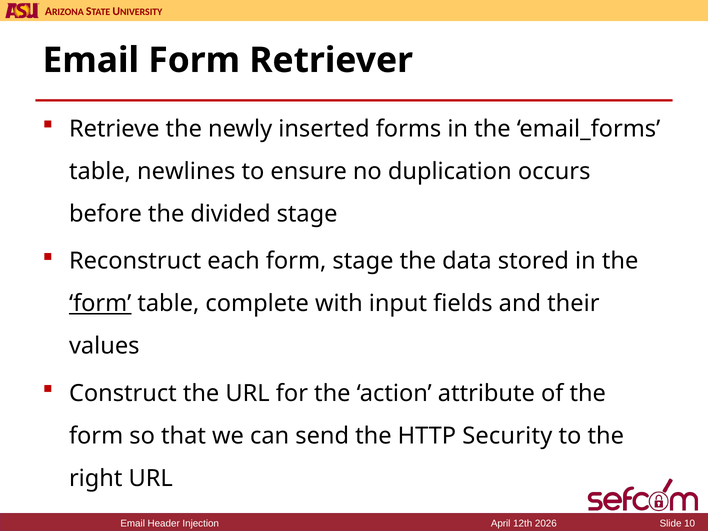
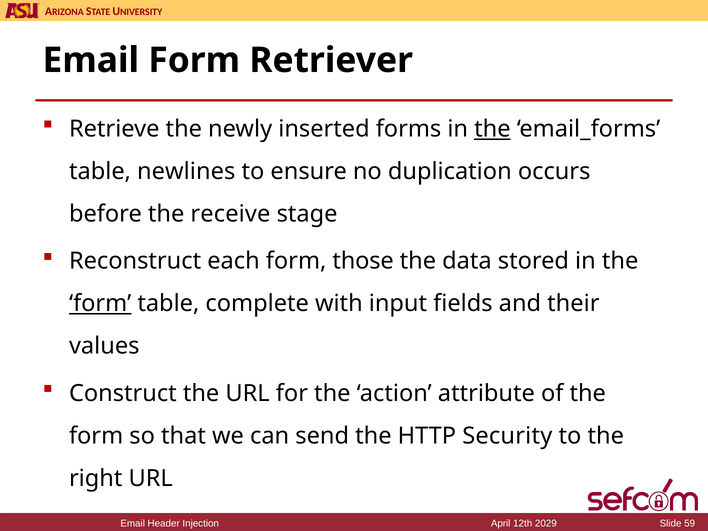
the at (492, 129) underline: none -> present
divided: divided -> receive
form stage: stage -> those
2026: 2026 -> 2029
10: 10 -> 59
